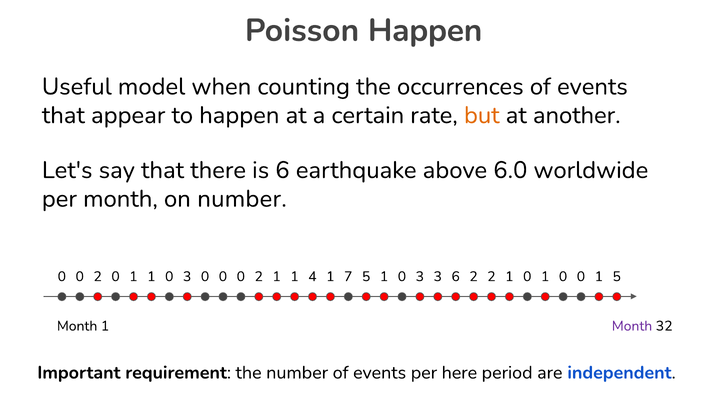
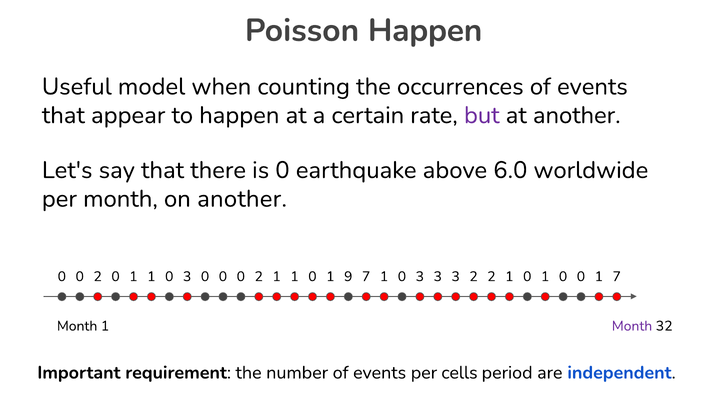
but colour: orange -> purple
is 6: 6 -> 0
on number: number -> another
0 0 4: 4 -> 0
7: 7 -> 9
1 5: 5 -> 7
3 6: 6 -> 3
0 5: 5 -> 7
here: here -> cells
